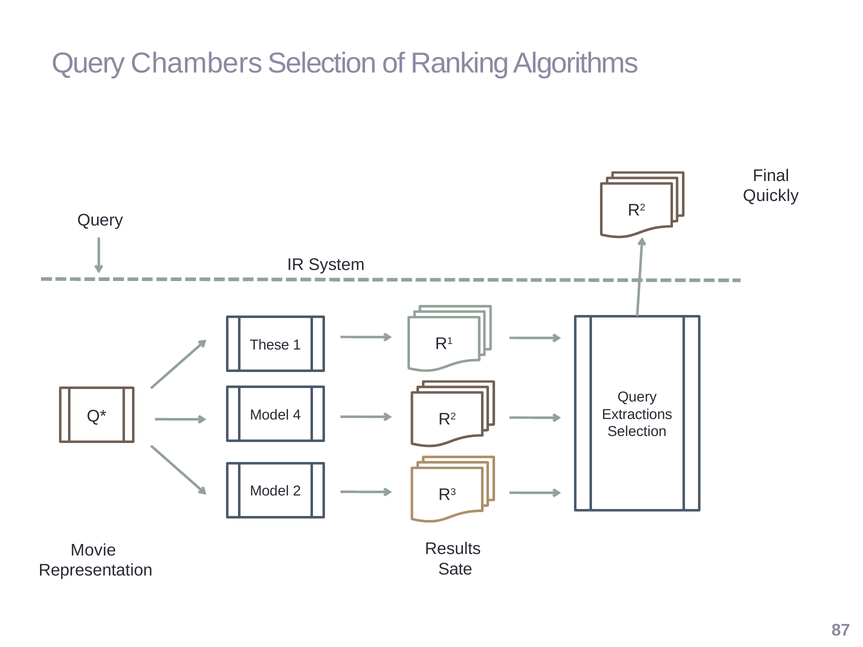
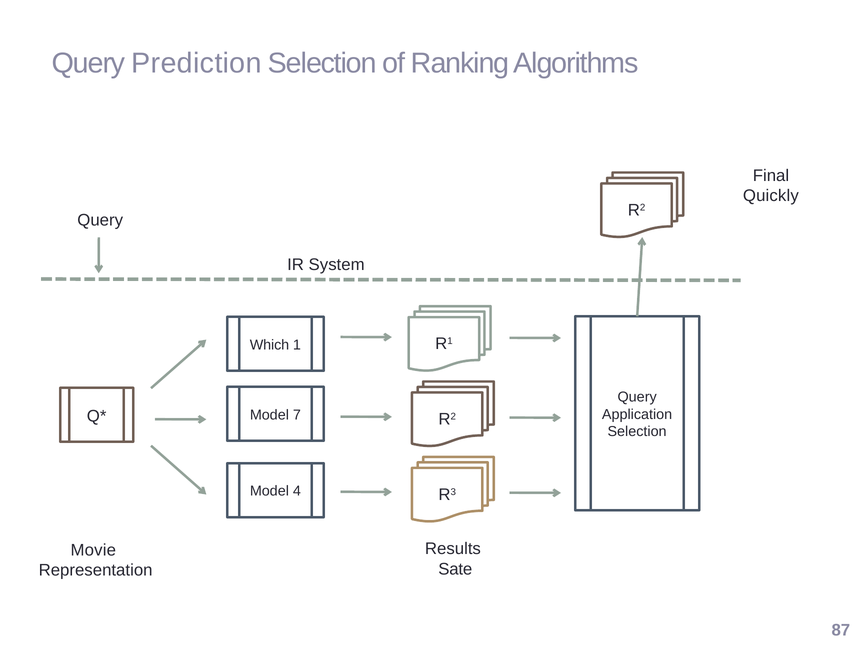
Chambers: Chambers -> Prediction
These: These -> Which
Extractions: Extractions -> Application
4: 4 -> 7
2: 2 -> 4
